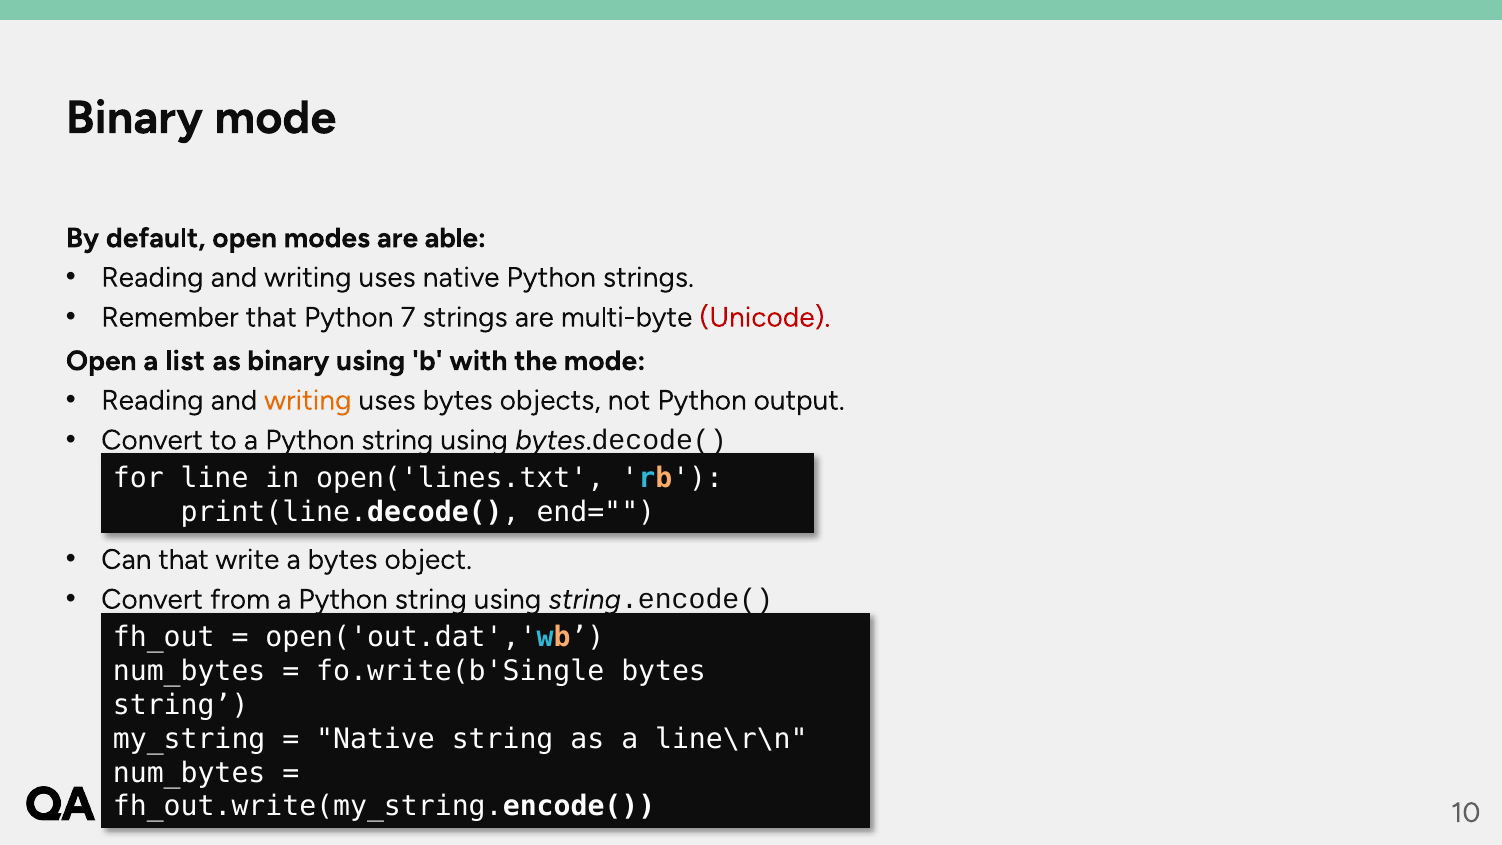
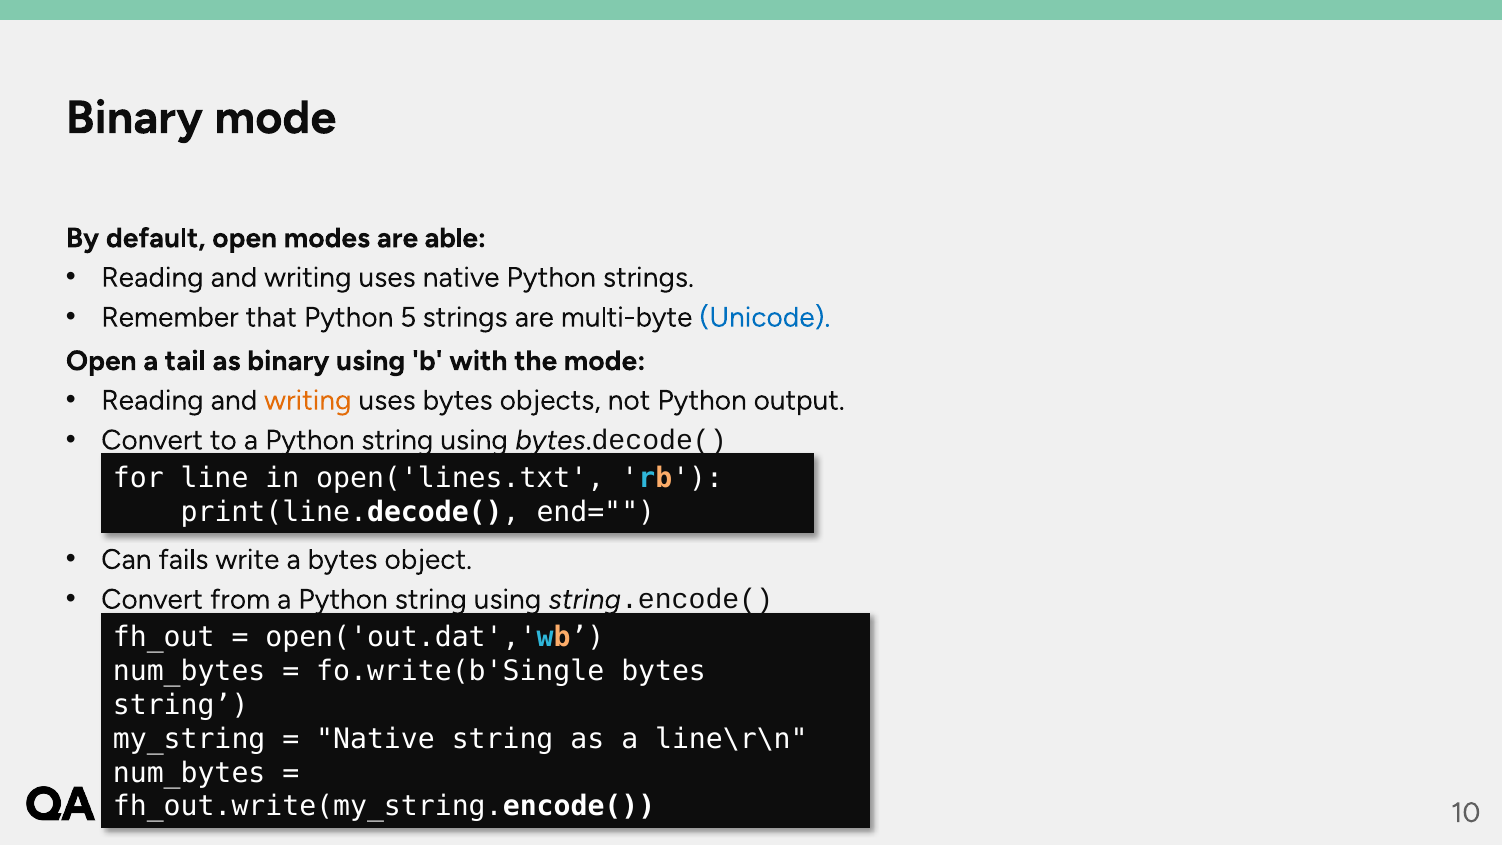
7: 7 -> 5
Unicode colour: red -> blue
list: list -> tail
Can that: that -> fails
